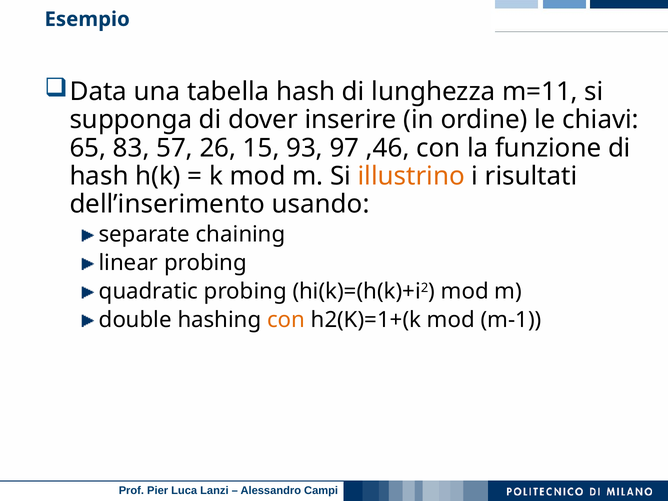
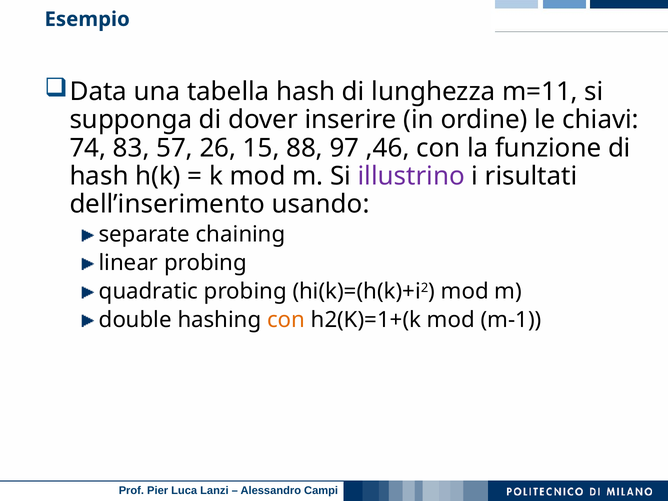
65: 65 -> 74
93: 93 -> 88
illustrino colour: orange -> purple
